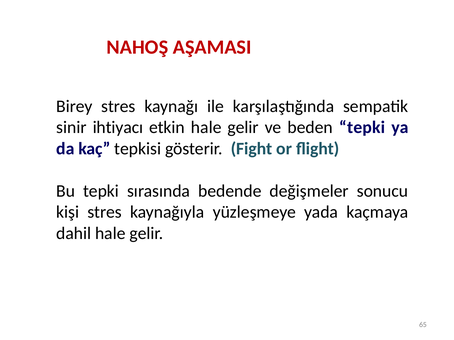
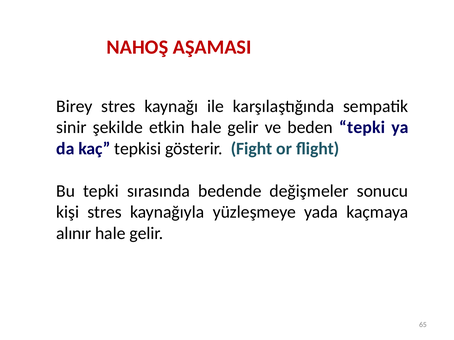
ihtiyacı: ihtiyacı -> şekilde
dahil: dahil -> alınır
